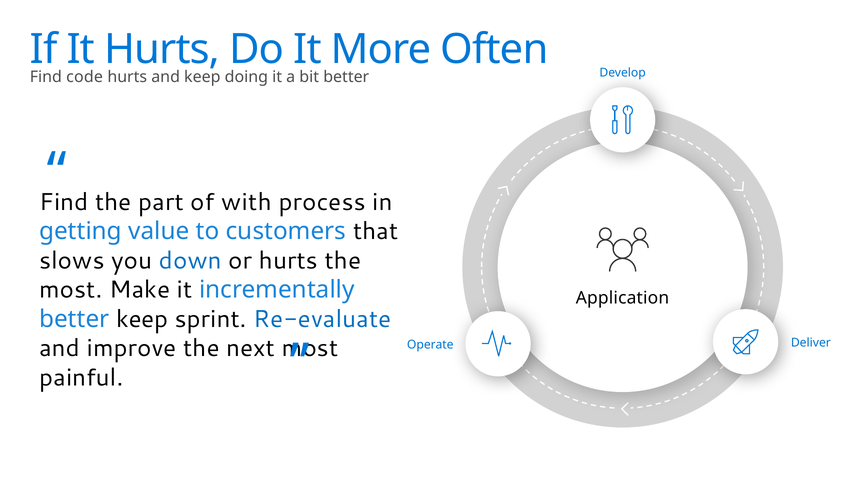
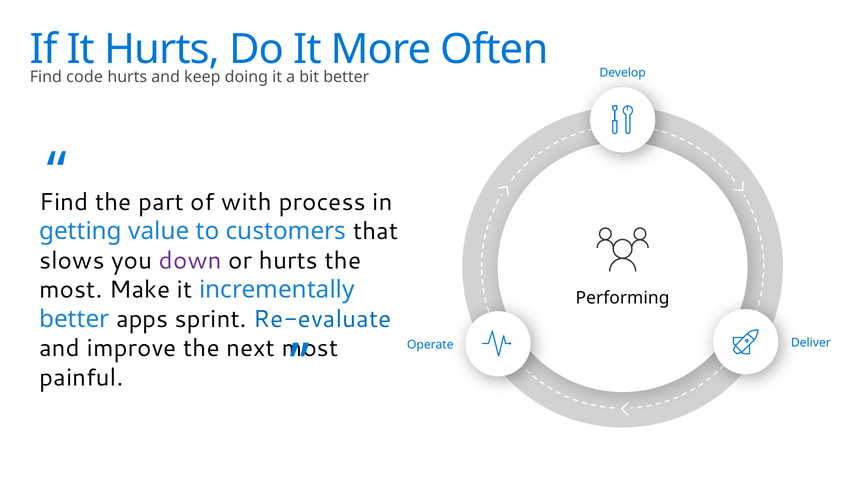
down colour: blue -> purple
Application: Application -> Performing
better keep: keep -> apps
